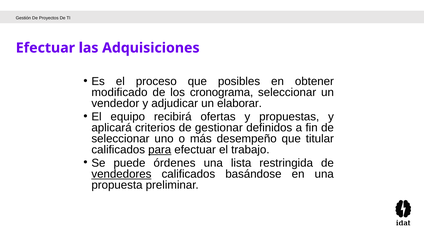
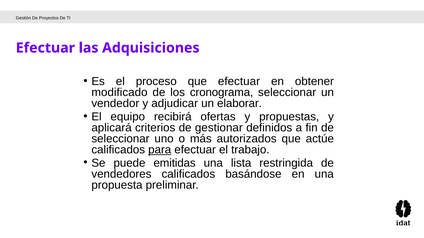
que posibles: posibles -> efectuar
desempeño: desempeño -> autorizados
titular: titular -> actúe
órdenes: órdenes -> emitidas
vendedores underline: present -> none
